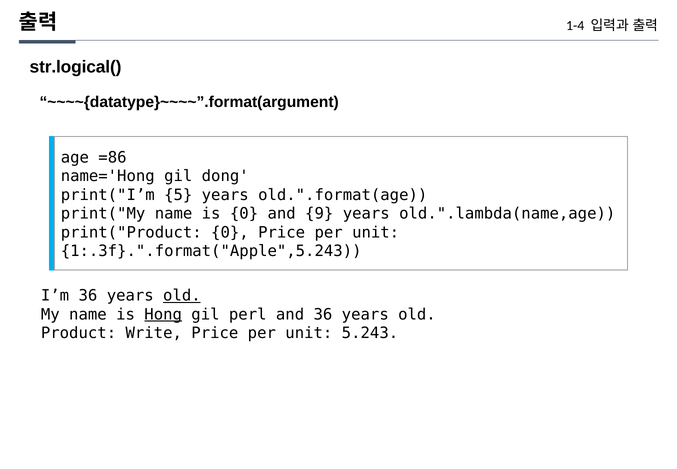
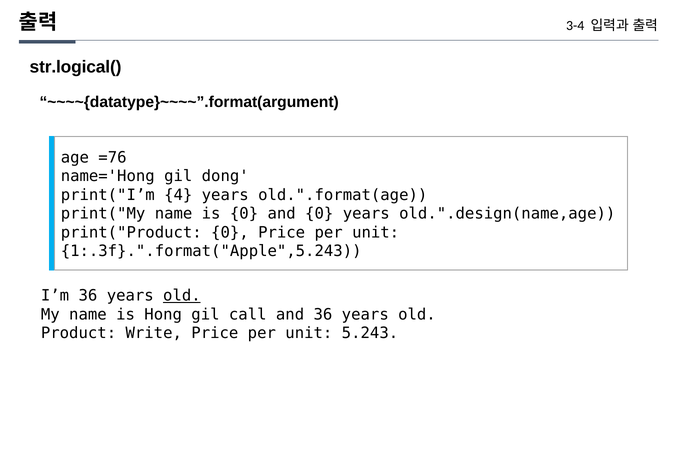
1-4: 1-4 -> 3-4
=86: =86 -> =76
5: 5 -> 4
and 9: 9 -> 0
old.".lambda(name,age: old.".lambda(name,age -> old.".design(name,age
Hong underline: present -> none
perl: perl -> call
